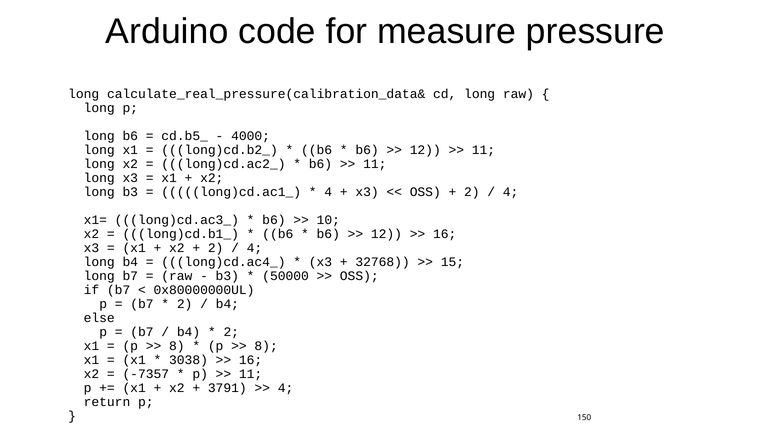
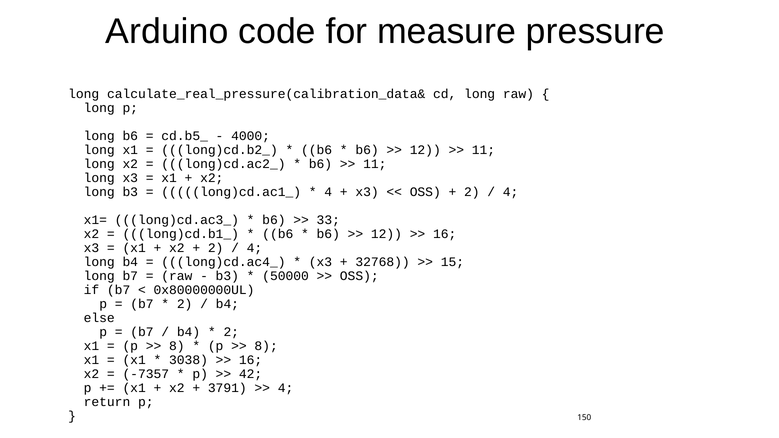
10: 10 -> 33
11 at (251, 374): 11 -> 42
